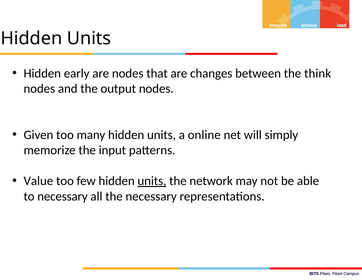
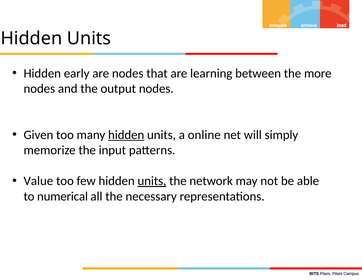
changes: changes -> learning
think: think -> more
hidden at (126, 135) underline: none -> present
to necessary: necessary -> numerical
